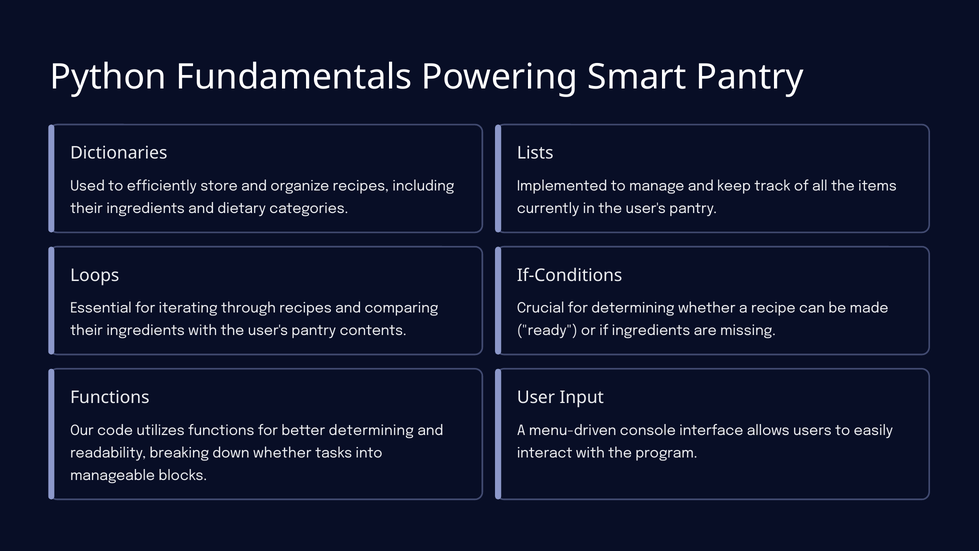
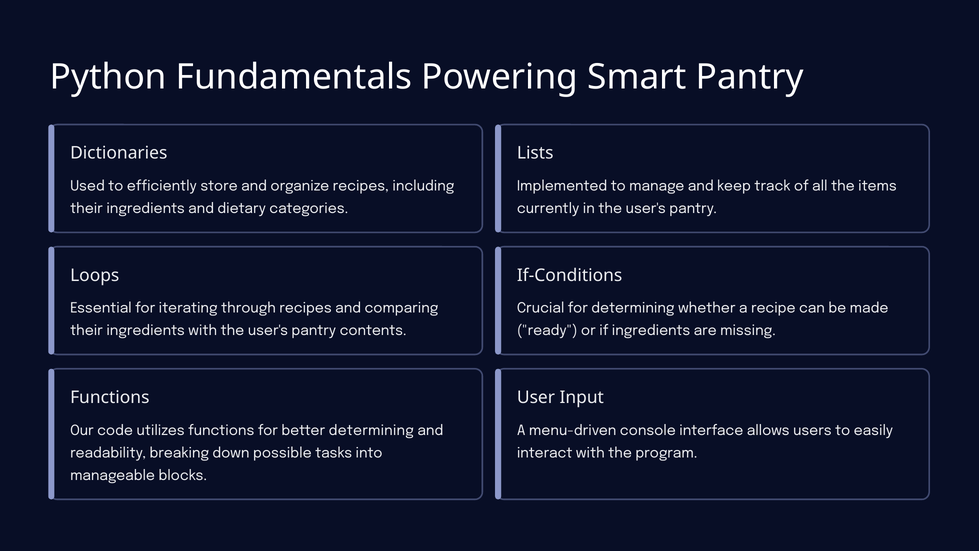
down whether: whether -> possible
